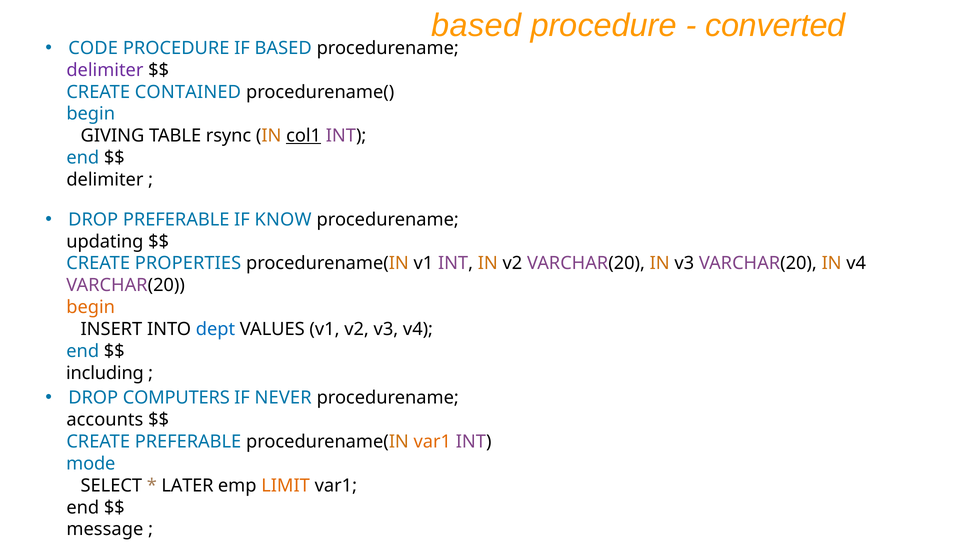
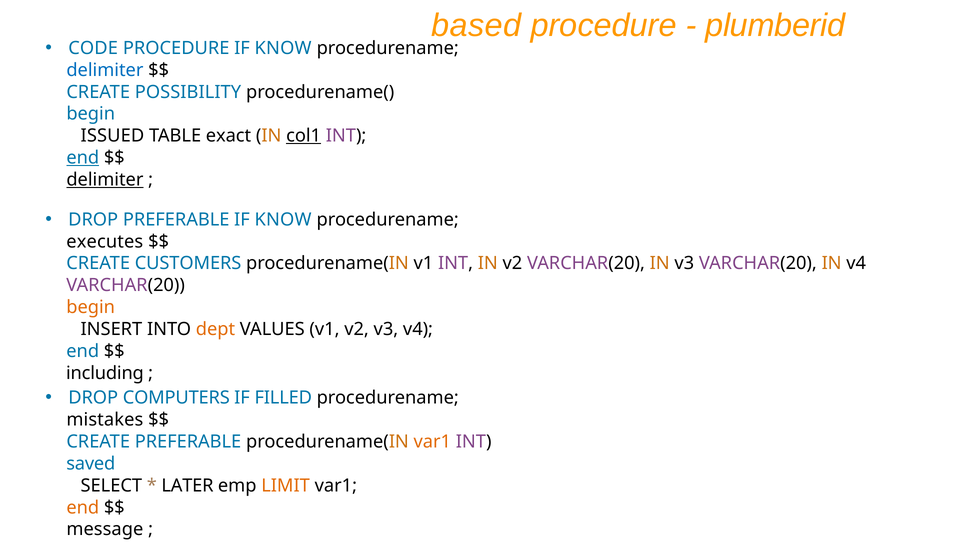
converted: converted -> plumberid
PROCEDURE IF BASED: BASED -> KNOW
delimiter at (105, 70) colour: purple -> blue
CONTAINED: CONTAINED -> POSSIBILITY
GIVING: GIVING -> ISSUED
rsync: rsync -> exact
end at (83, 158) underline: none -> present
delimiter at (105, 180) underline: none -> present
updating: updating -> executes
PROPERTIES: PROPERTIES -> CUSTOMERS
dept colour: blue -> orange
NEVER: NEVER -> FILLED
accounts: accounts -> mistakes
mode: mode -> saved
end at (83, 507) colour: black -> orange
